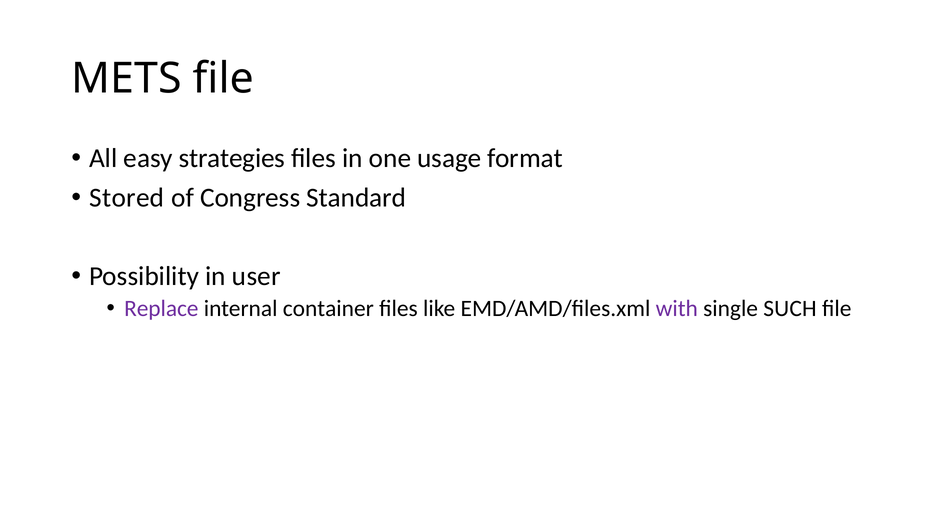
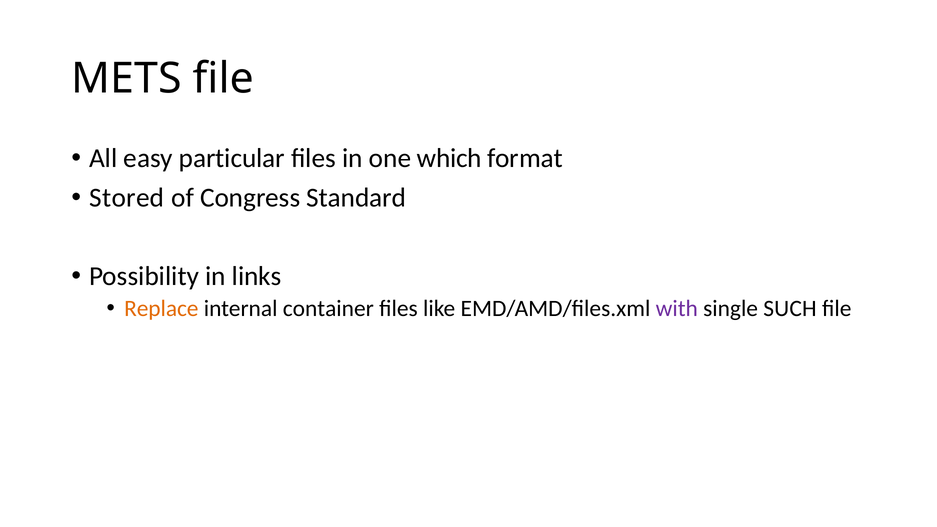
strategies: strategies -> particular
usage: usage -> which
user: user -> links
Replace colour: purple -> orange
